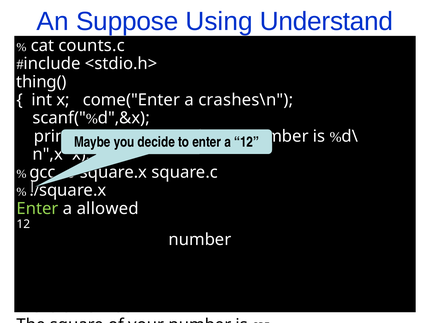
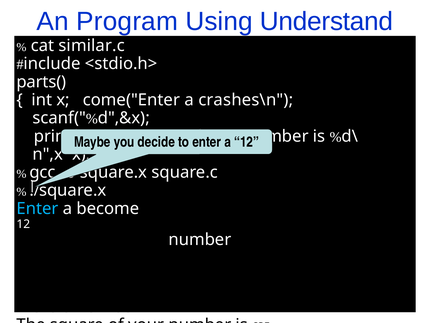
Suppose: Suppose -> Program
counts.c: counts.c -> similar.c
thing(: thing( -> parts(
Enter at (37, 208) colour: light green -> light blue
allowed: allowed -> become
